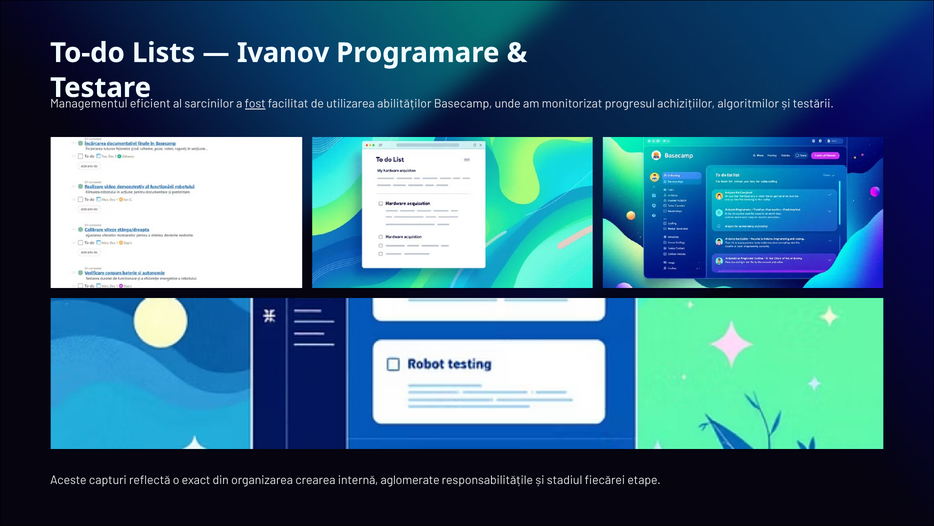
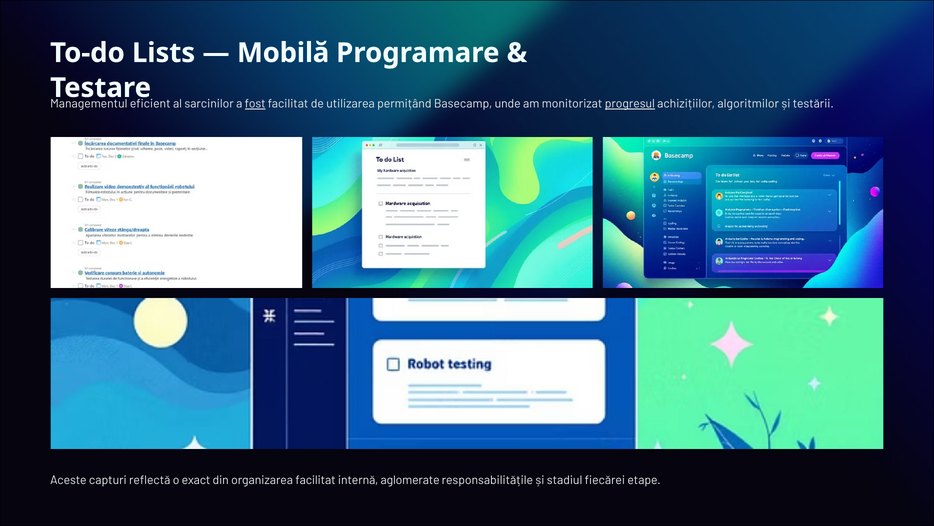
Ivanov: Ivanov -> Mobilă
abilităților: abilităților -> permițând
progresul underline: none -> present
organizarea crearea: crearea -> facilitat
